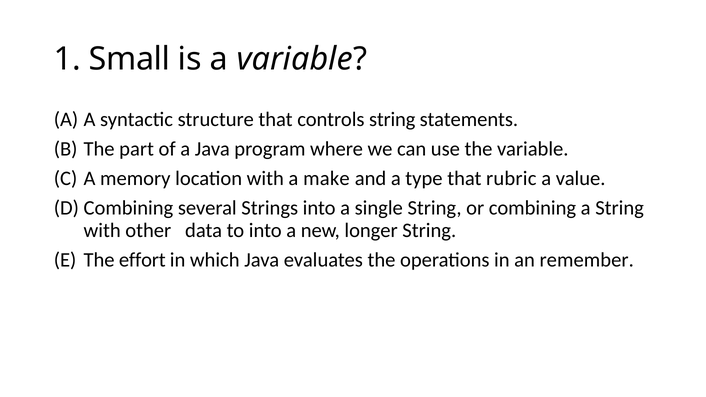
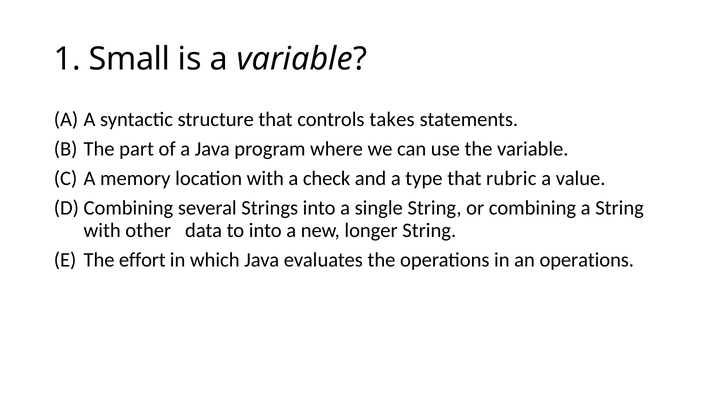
controls string: string -> takes
make: make -> check
an remember: remember -> operations
